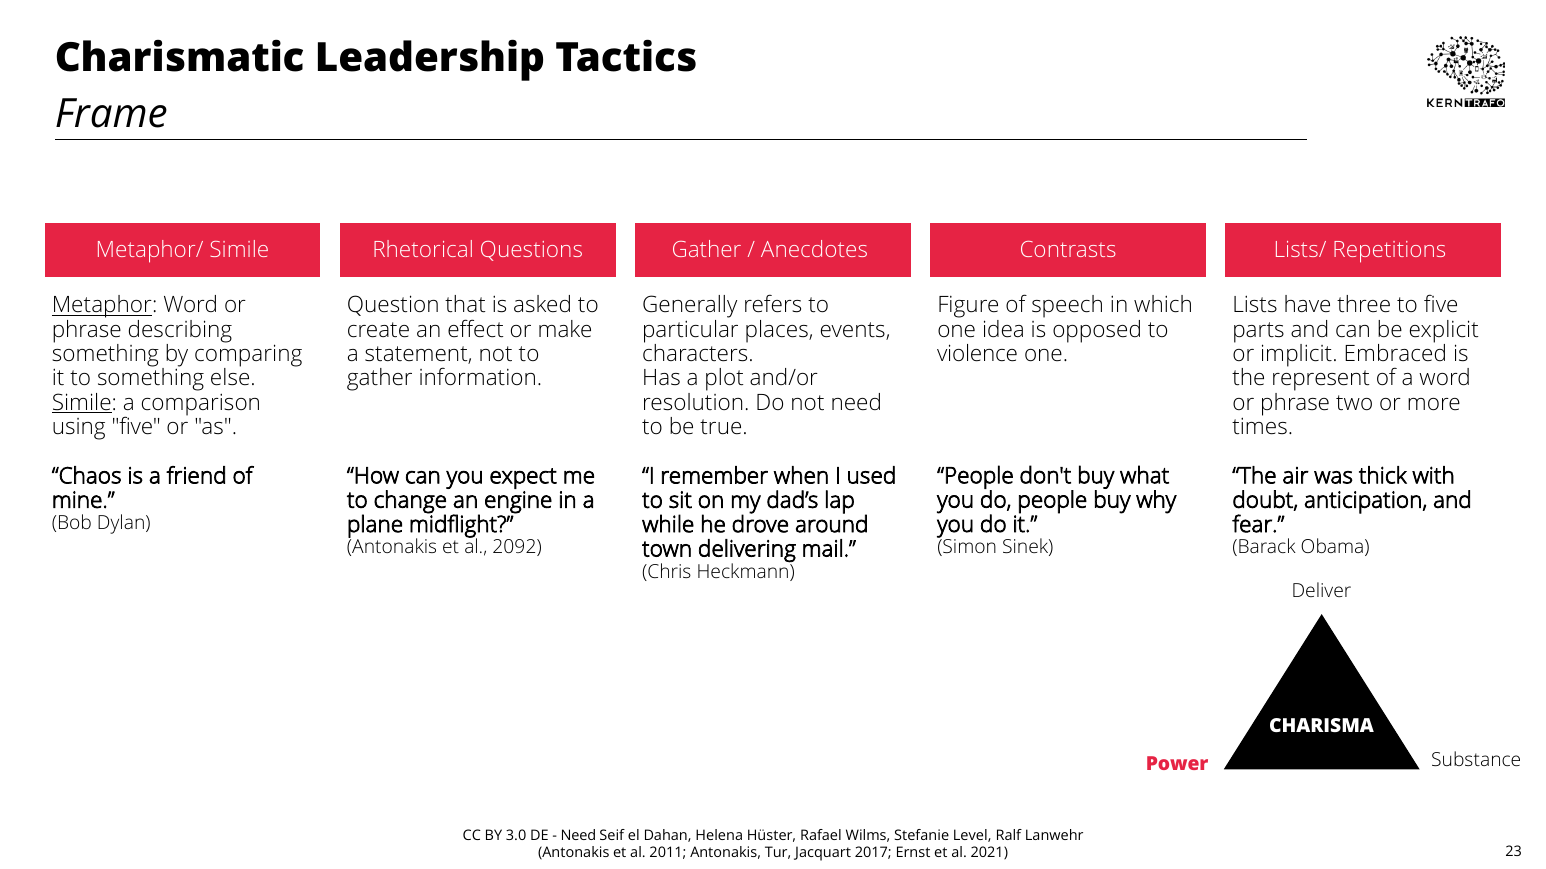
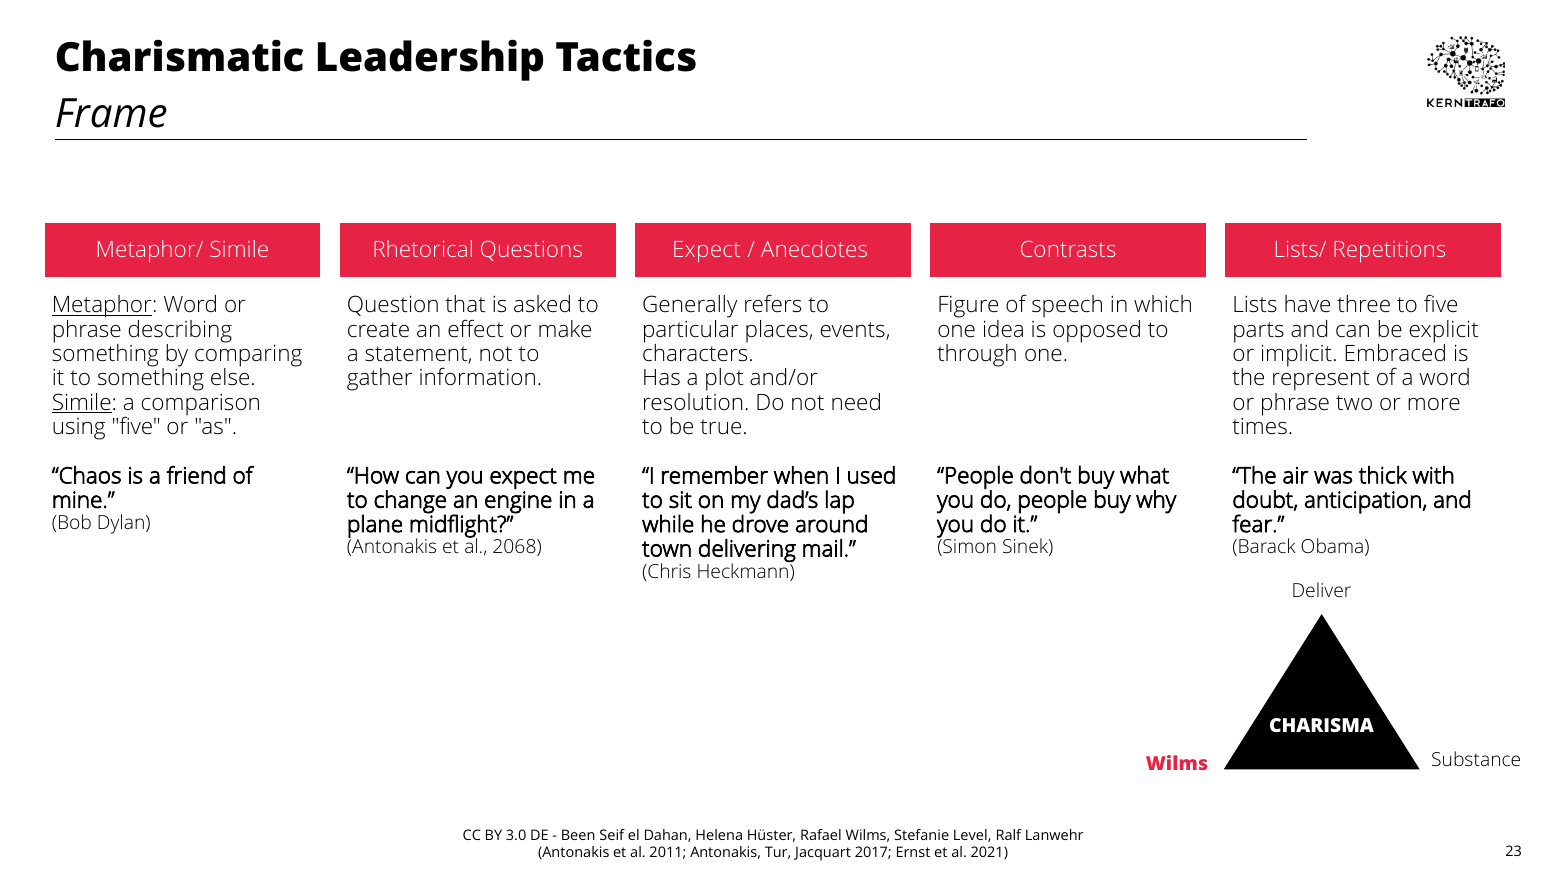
Questions Gather: Gather -> Expect
violence: violence -> through
2092: 2092 -> 2068
Power at (1177, 765): Power -> Wilms
Need at (578, 836): Need -> Been
